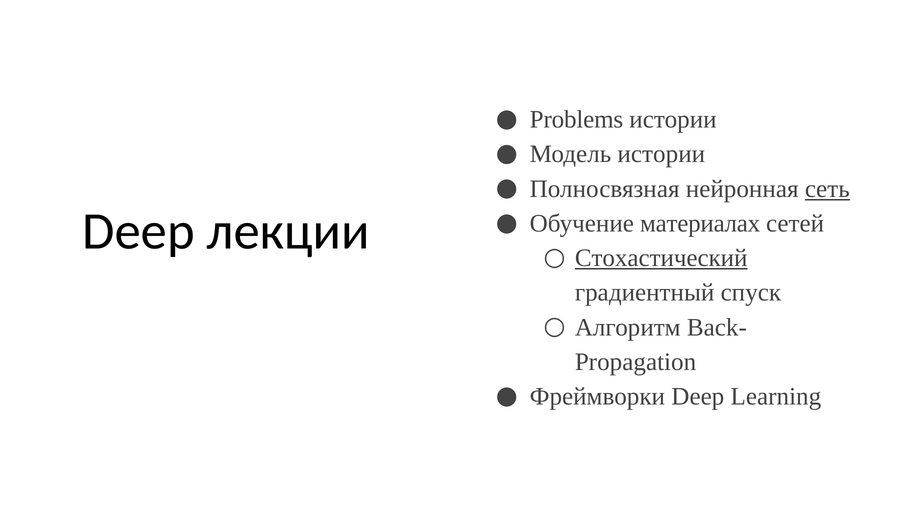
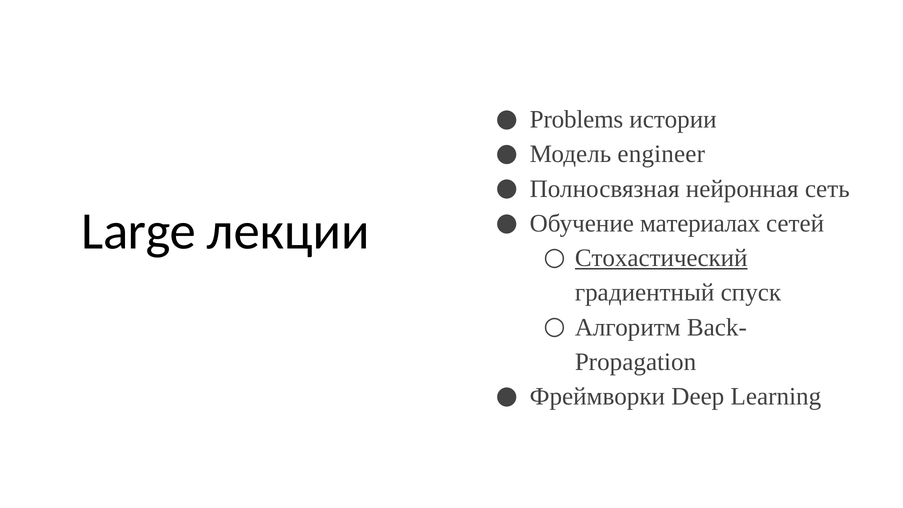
Модель истории: истории -> engineer
сеть underline: present -> none
Deep at (138, 231): Deep -> Large
